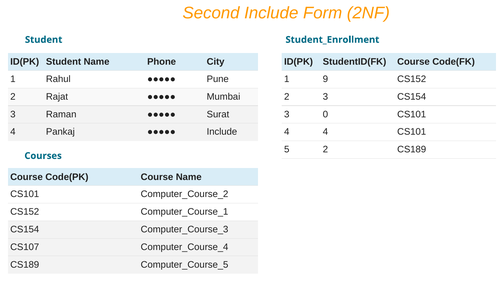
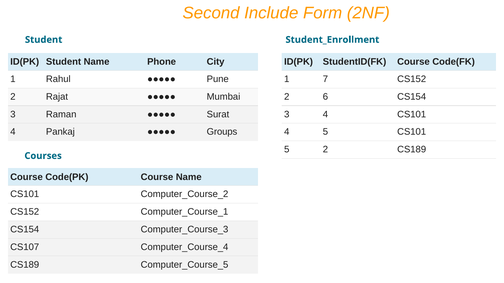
9: 9 -> 7
2 3: 3 -> 6
3 0: 0 -> 4
Include at (222, 132): Include -> Groups
4 4: 4 -> 5
